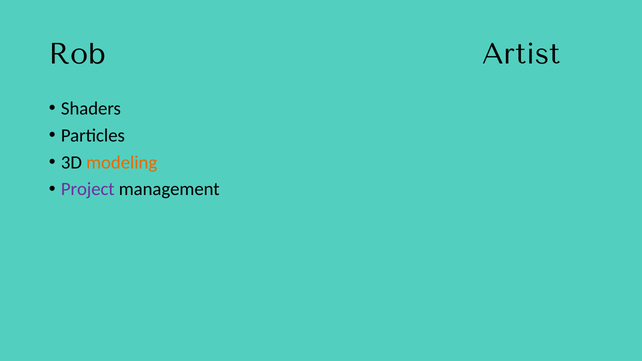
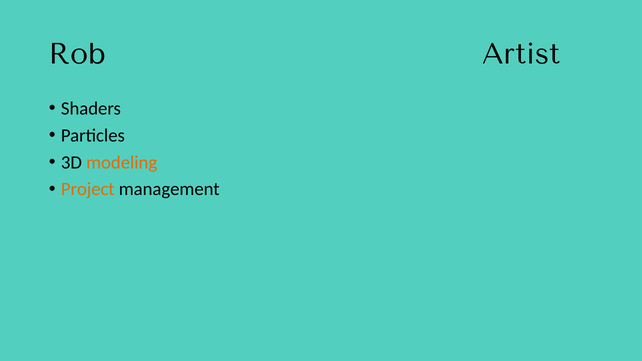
Project colour: purple -> orange
